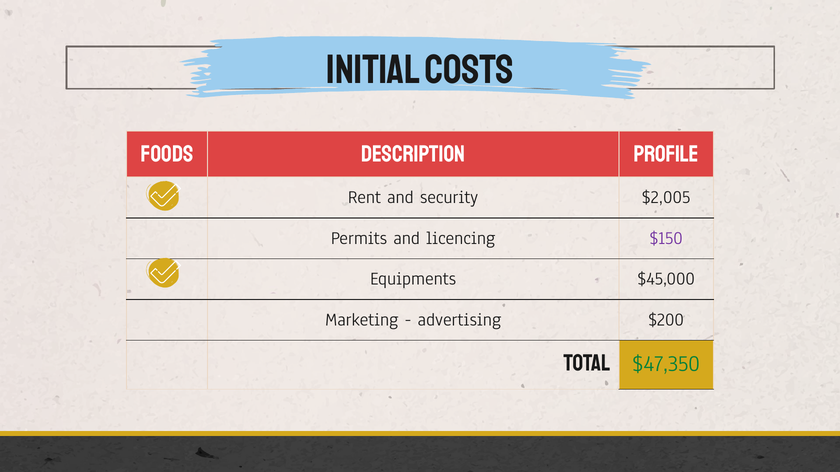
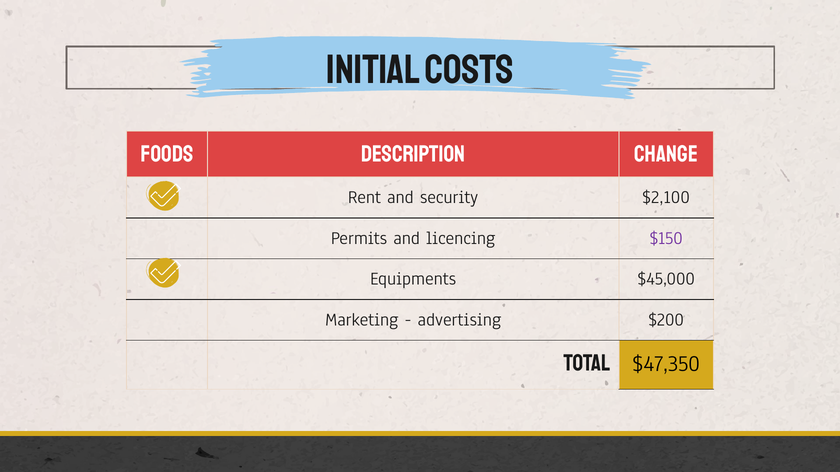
PROFILE: PROFILE -> CHANGE
$2,005: $2,005 -> $2,100
$47,350 colour: green -> black
